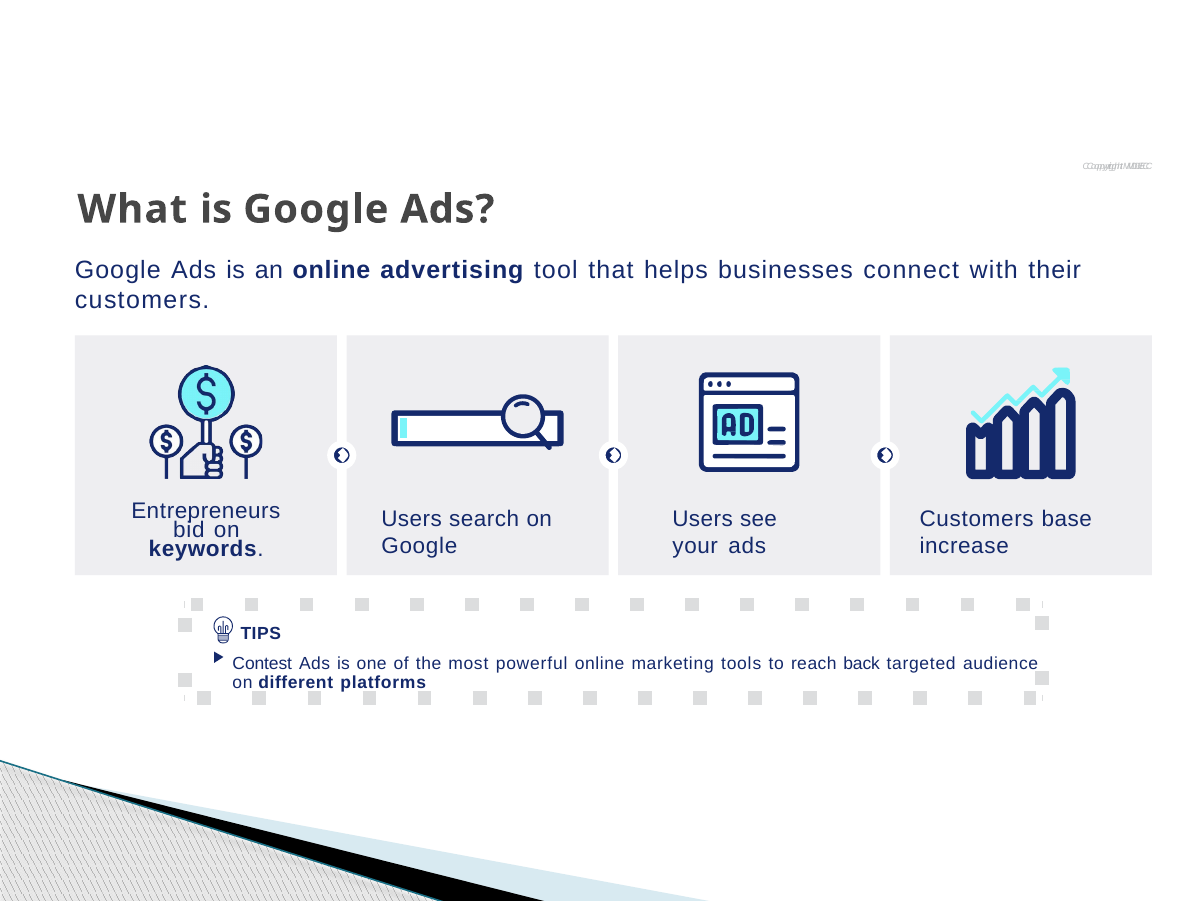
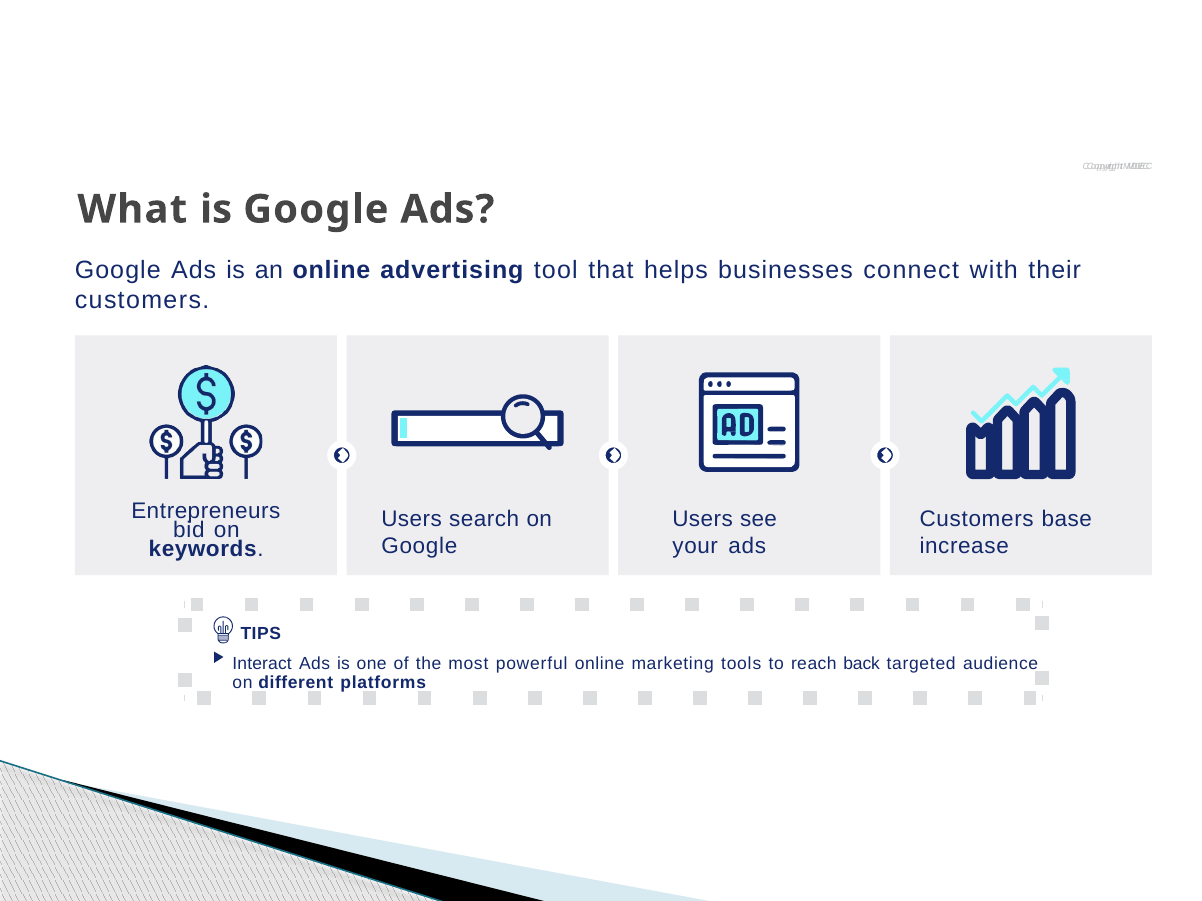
Contest: Contest -> Interact
